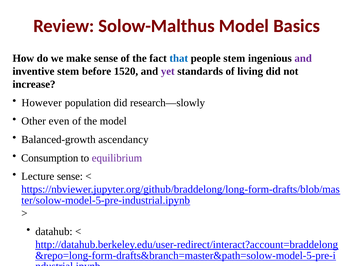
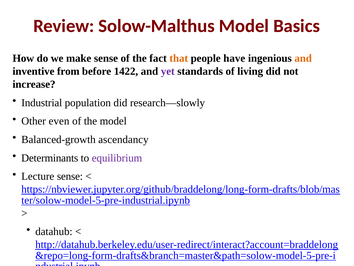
that colour: blue -> orange
people stem: stem -> have
and at (303, 58) colour: purple -> orange
inventive stem: stem -> from
1520: 1520 -> 1422
However: However -> Industrial
Consumption: Consumption -> Determinants
